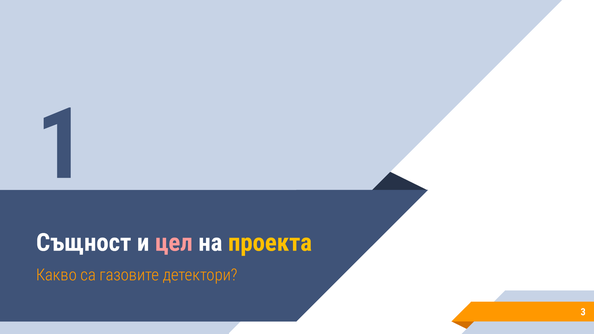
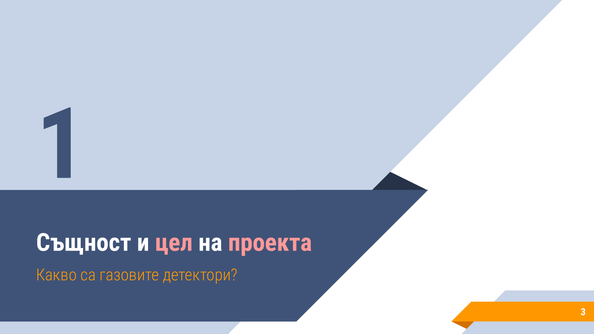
проекта colour: yellow -> pink
